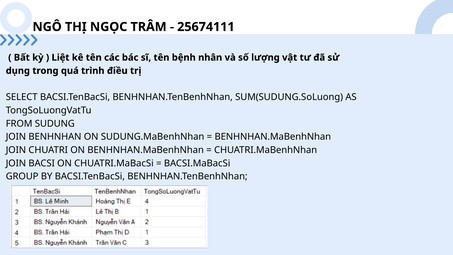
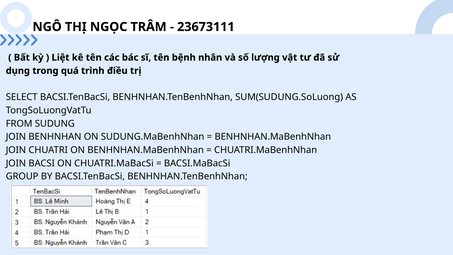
25674111: 25674111 -> 23673111
